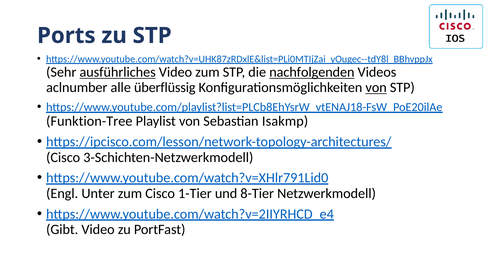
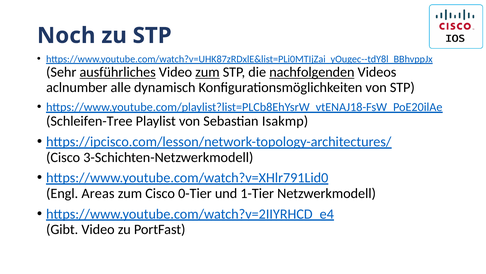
Ports: Ports -> Noch
zum at (207, 72) underline: none -> present
überflüssig: überflüssig -> dynamisch
von at (376, 87) underline: present -> none
Funktion-Tree: Funktion-Tree -> Schleifen-Tree
Unter: Unter -> Areas
1-Tier: 1-Tier -> 0-Tier
8-Tier: 8-Tier -> 1-Tier
